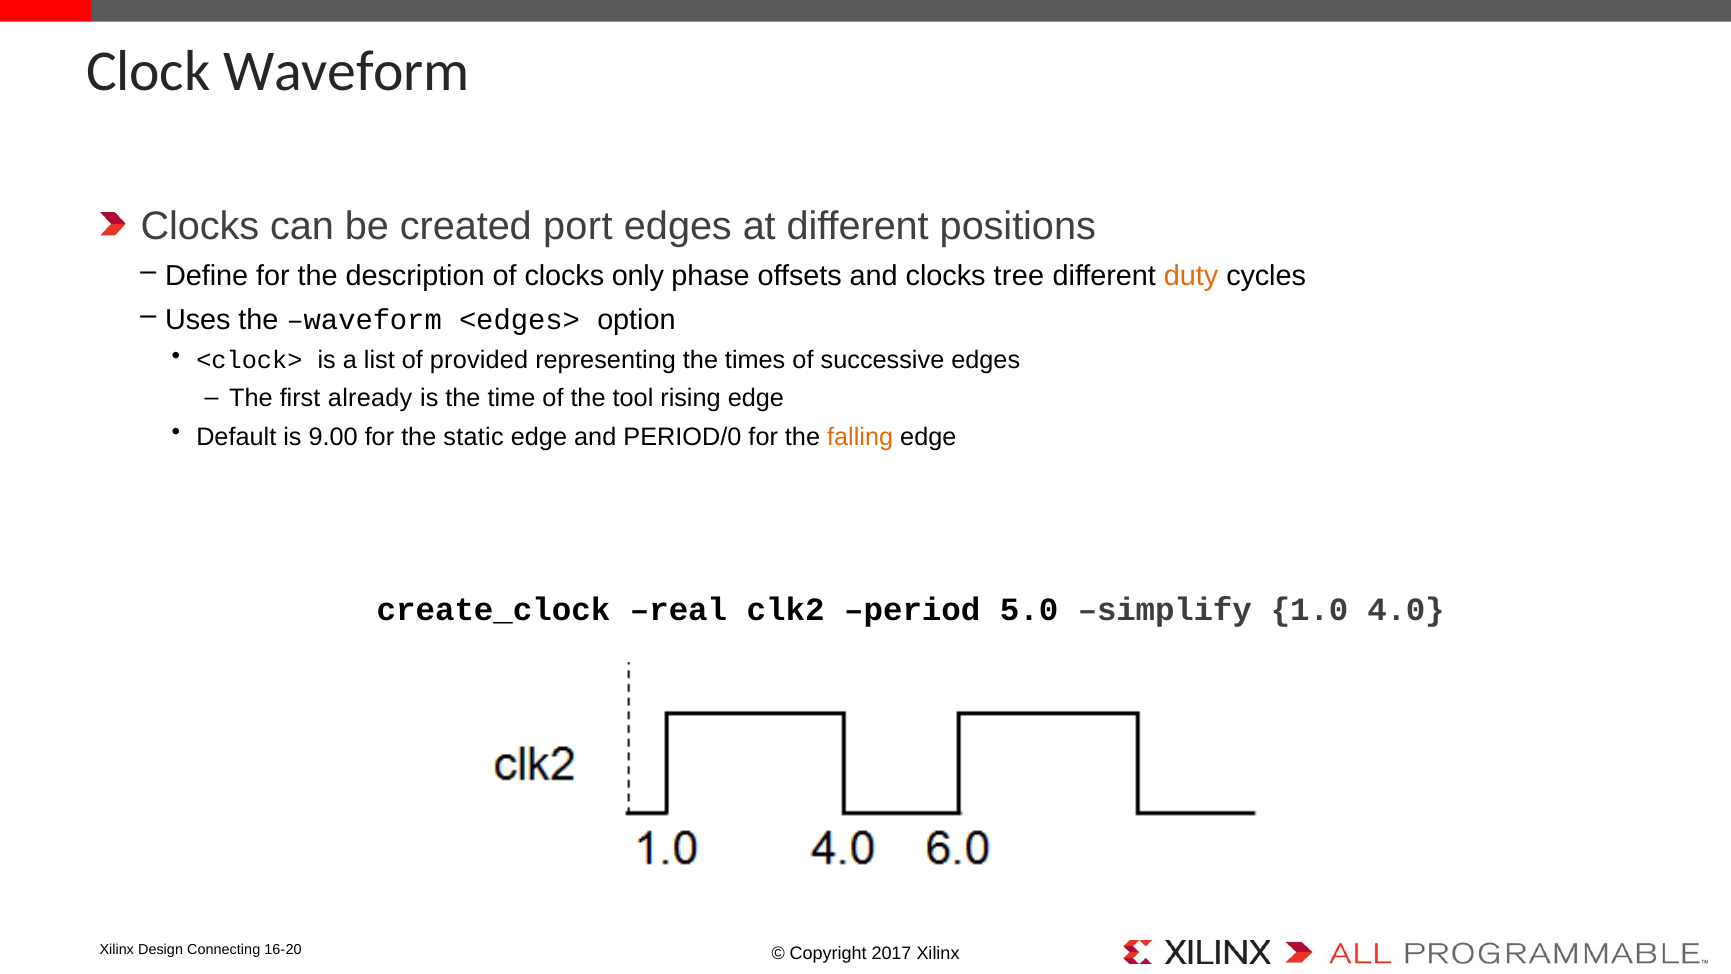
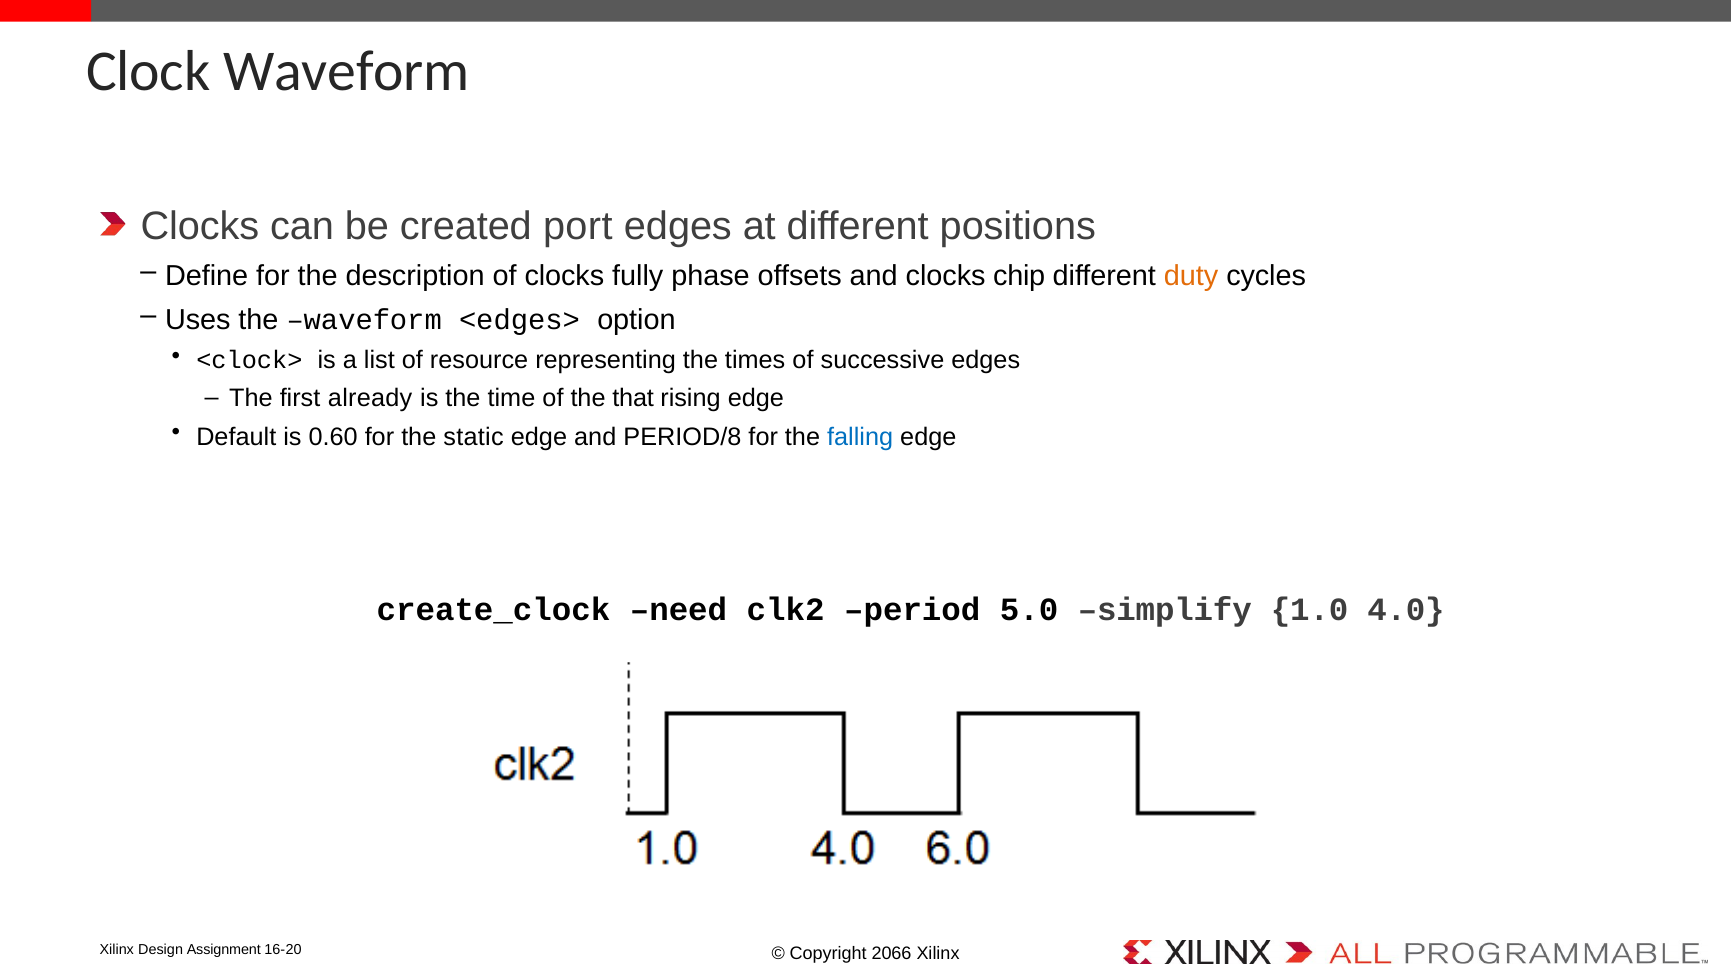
only: only -> fully
tree: tree -> chip
provided: provided -> resource
tool: tool -> that
9.00: 9.00 -> 0.60
PERIOD/0: PERIOD/0 -> PERIOD/8
falling colour: orange -> blue
real: real -> need
Connecting: Connecting -> Assignment
2017: 2017 -> 2066
